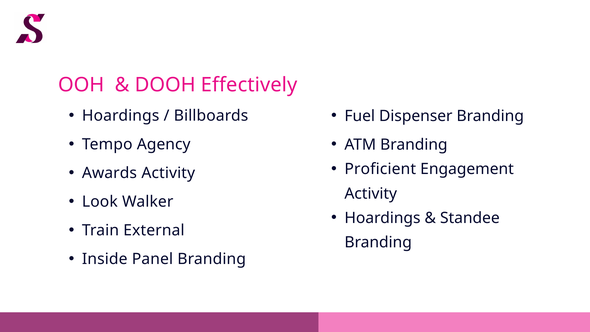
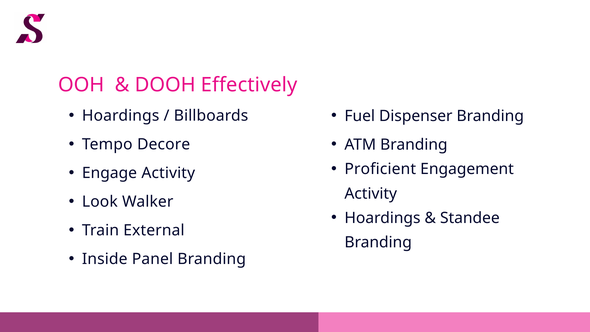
Agency: Agency -> Decore
Awards: Awards -> Engage
